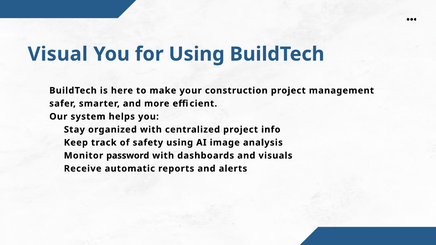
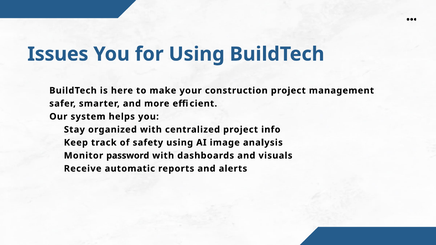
Visual: Visual -> Issues
